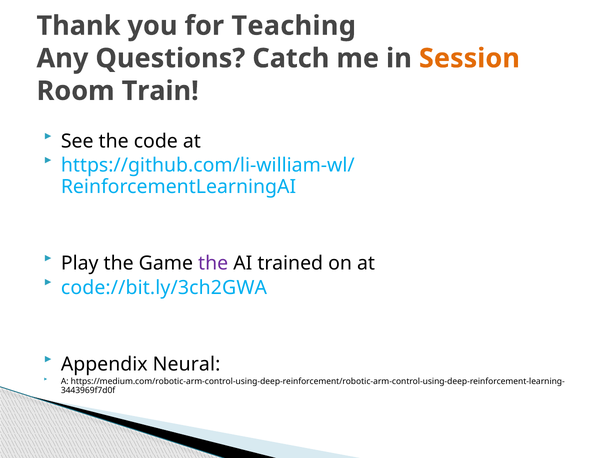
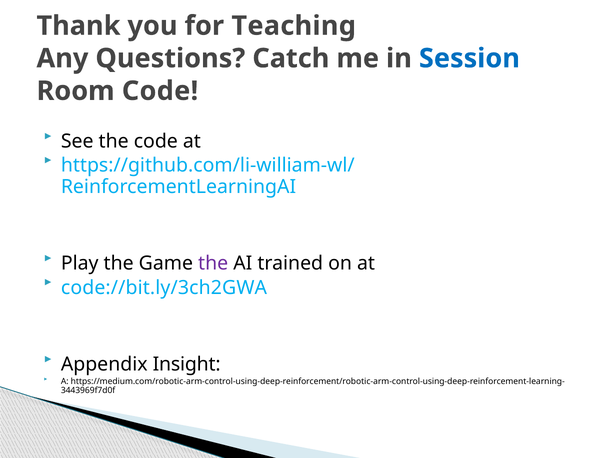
Session colour: orange -> blue
Room Train: Train -> Code
Neural: Neural -> Insight
